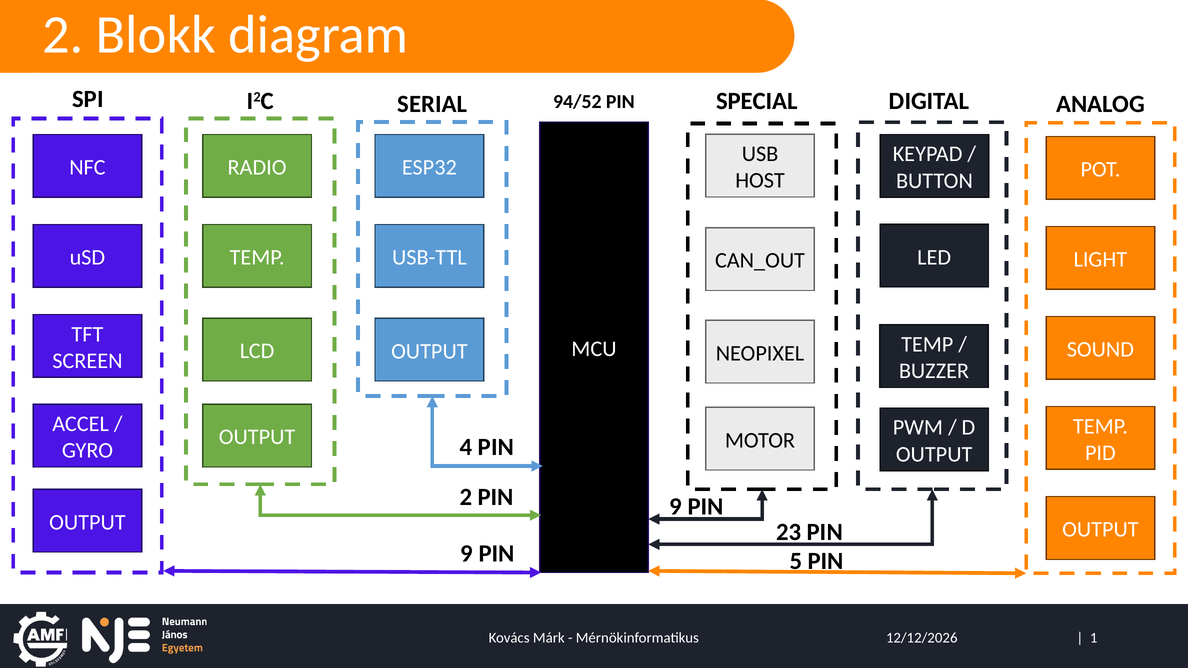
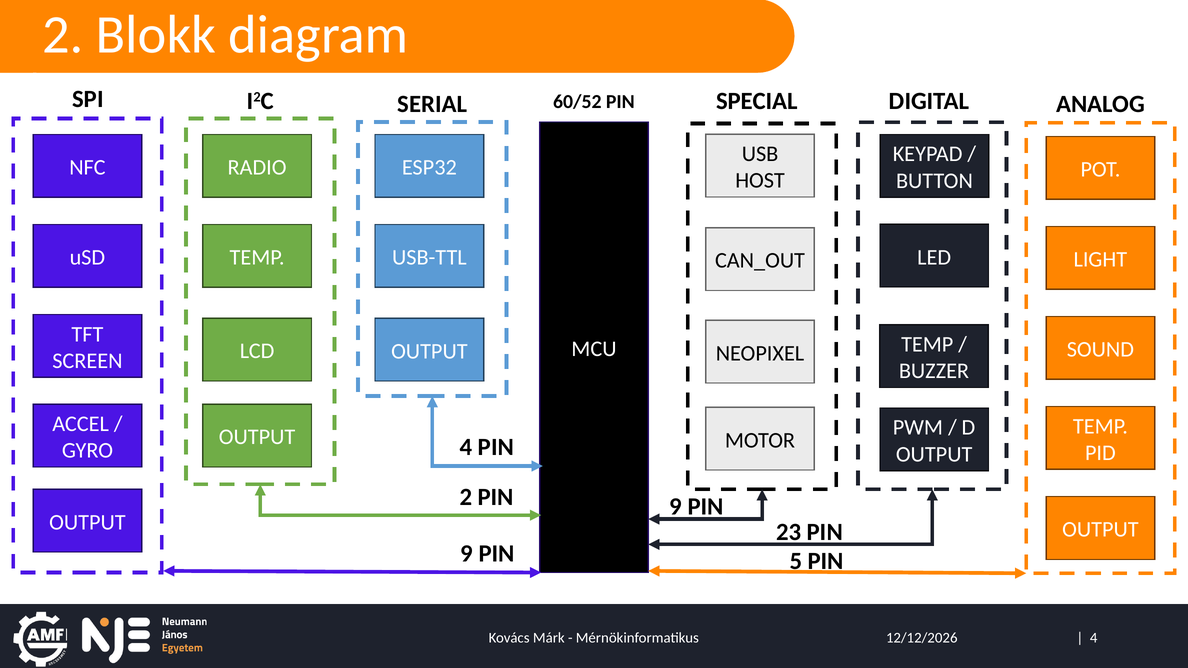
94/52: 94/52 -> 60/52
1 at (1094, 638): 1 -> 4
